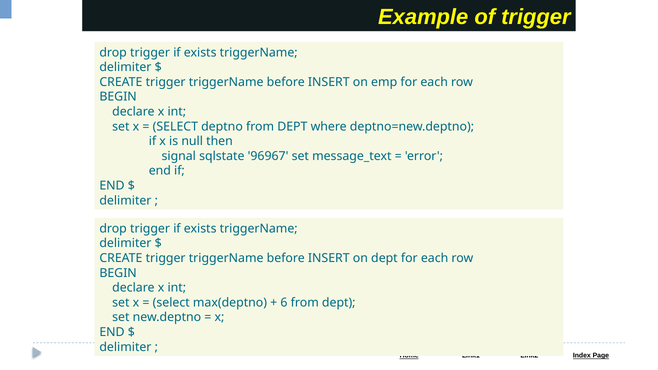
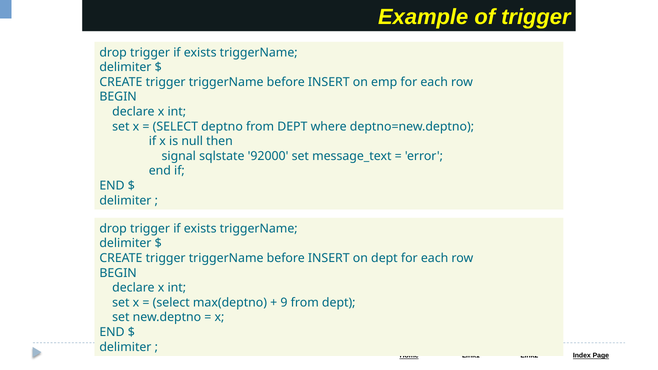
96967: 96967 -> 92000
6: 6 -> 9
